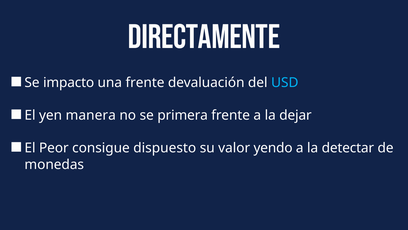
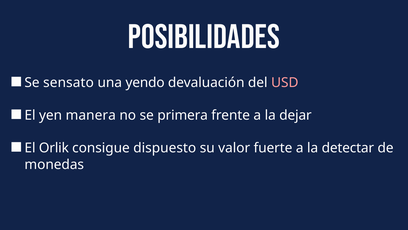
DIRECTAMENTE: DIRECTAMENTE -> POSIBILIDADES
impacto: impacto -> sensato
una frente: frente -> yendo
USD colour: light blue -> pink
Peor: Peor -> Orlik
yendo: yendo -> fuerte
